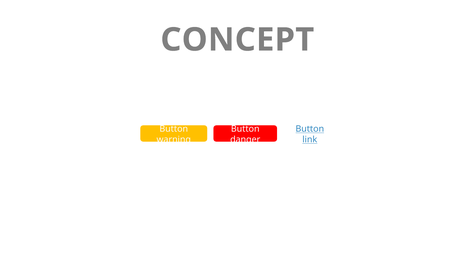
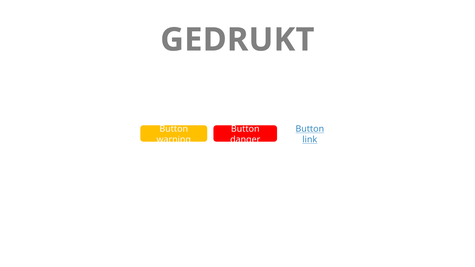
CONCEPT: CONCEPT -> GEDRUKT
